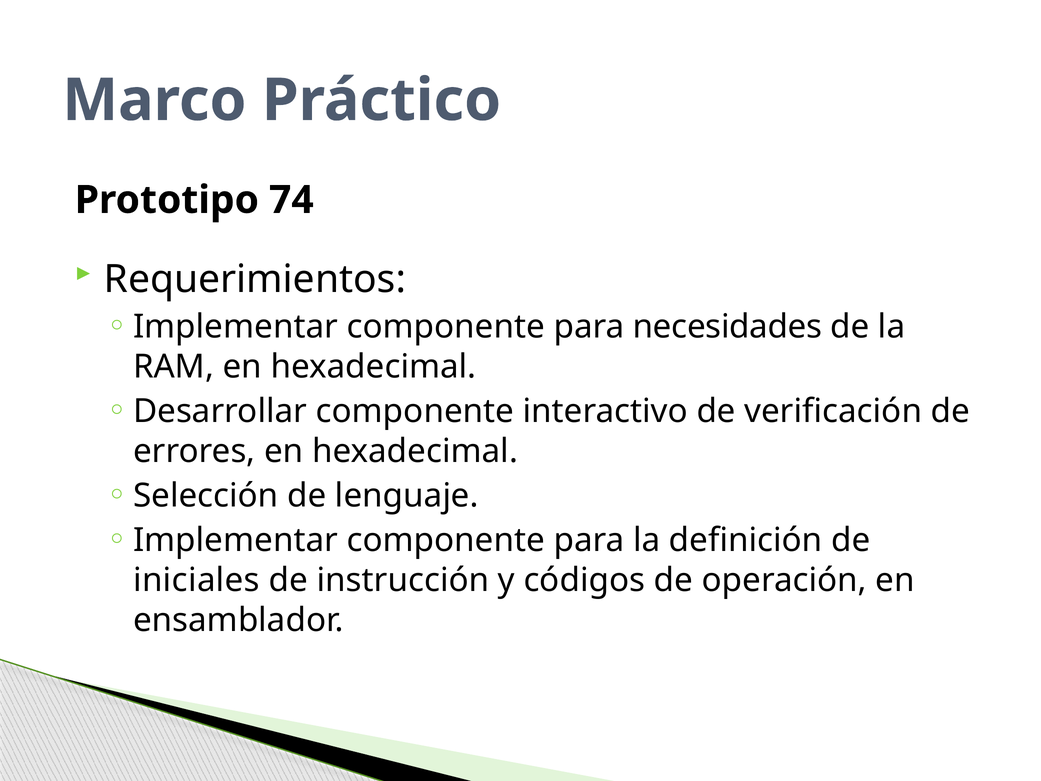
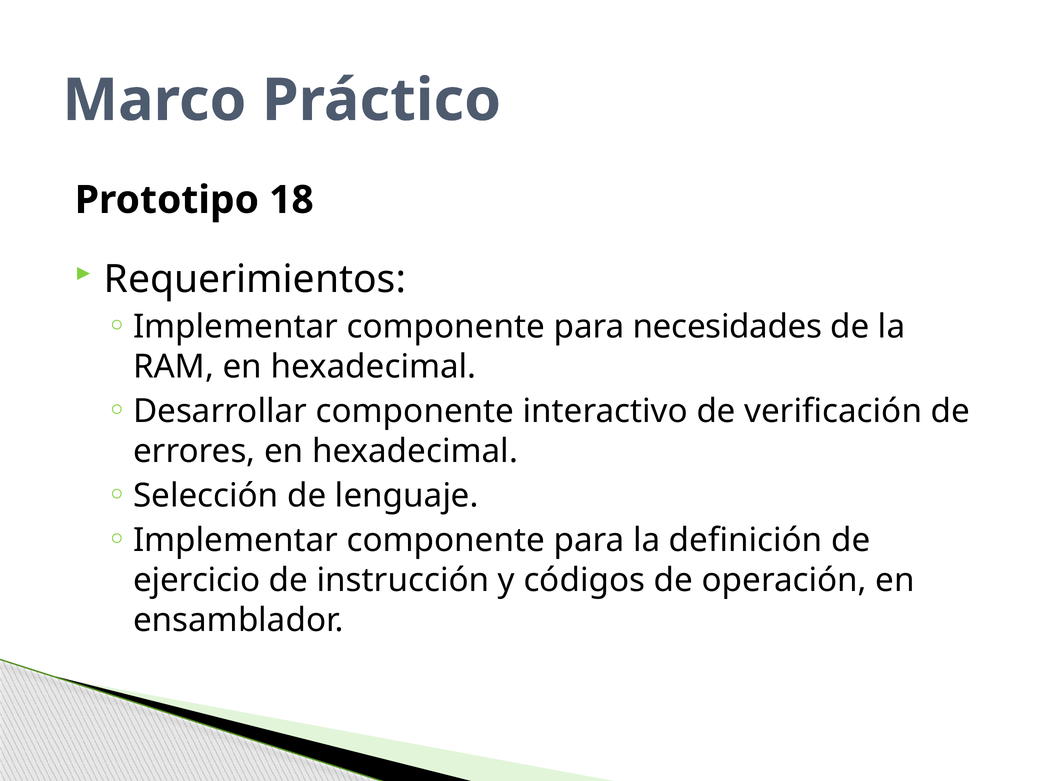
74: 74 -> 18
iniciales: iniciales -> ejercicio
